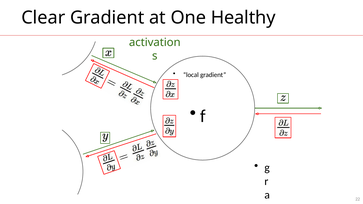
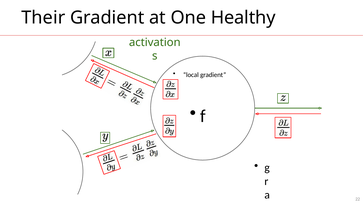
Clear: Clear -> Their
